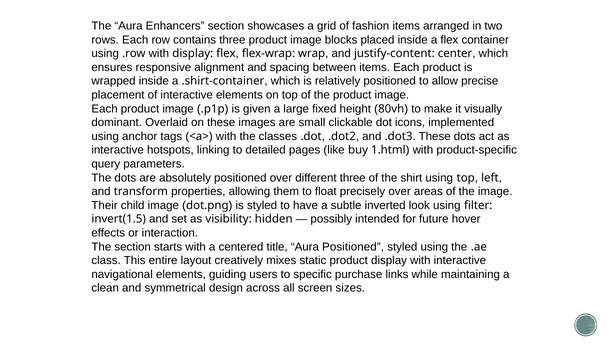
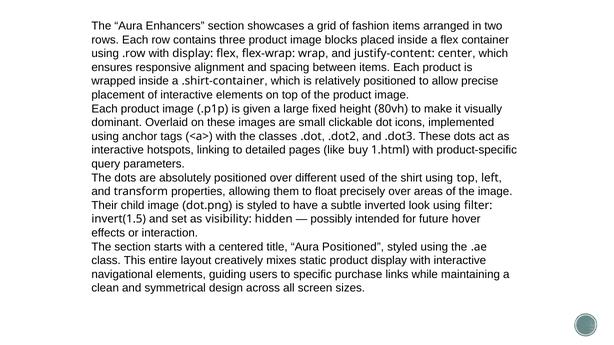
different three: three -> used
